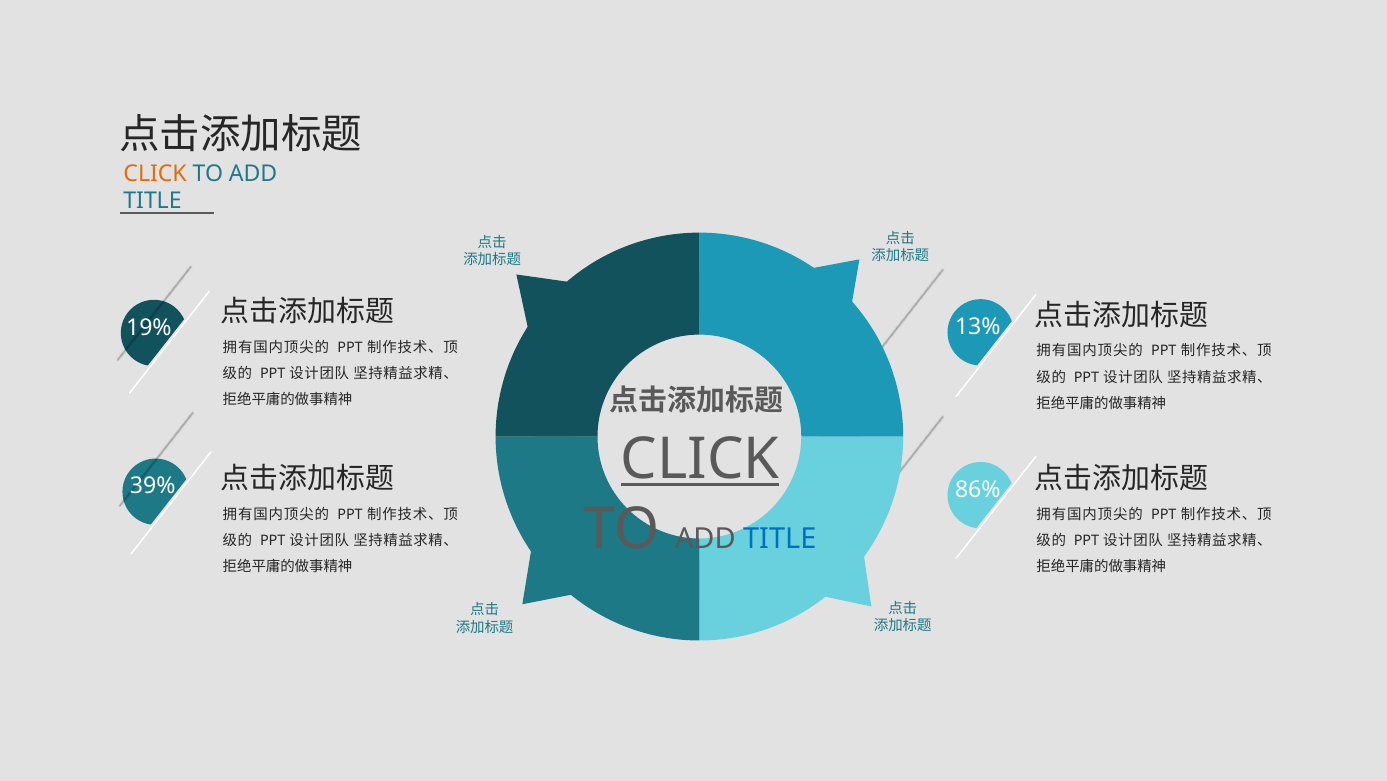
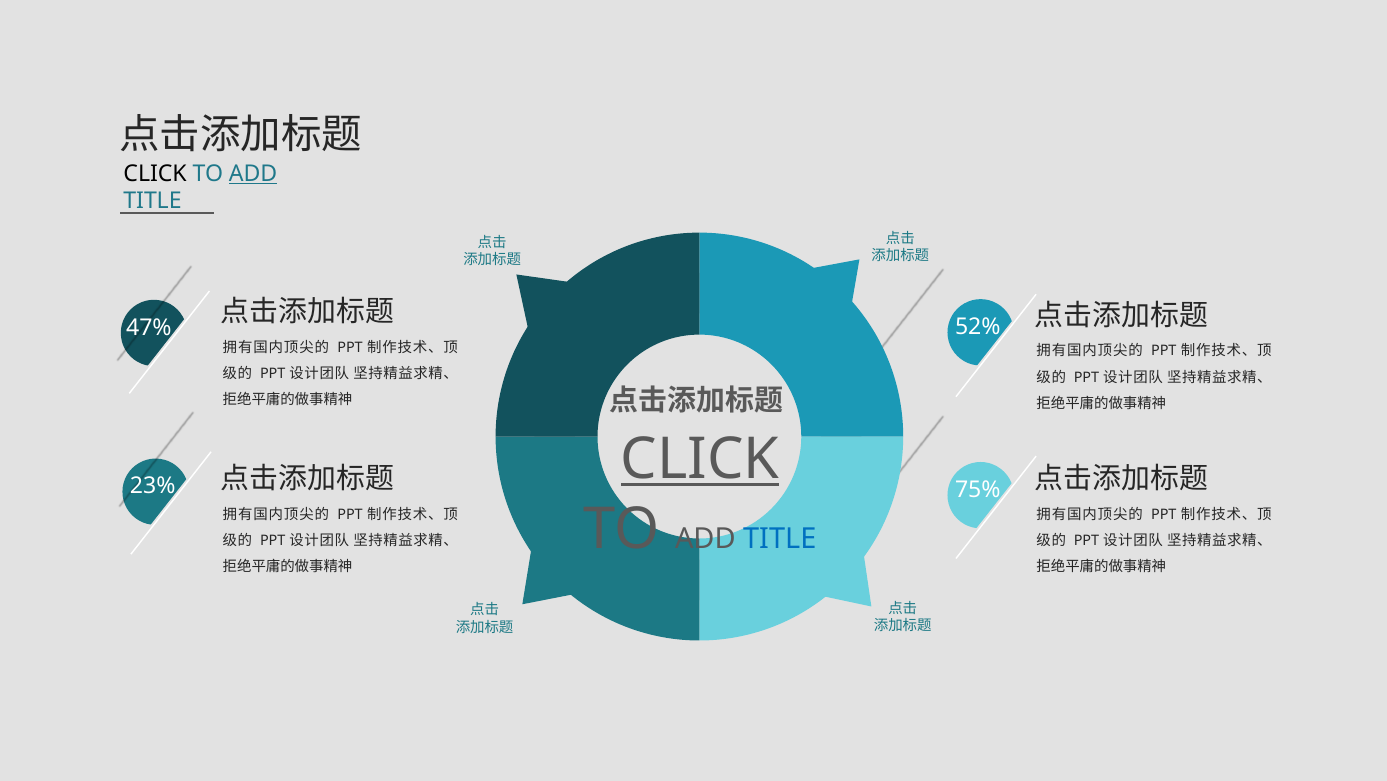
CLICK at (155, 173) colour: orange -> black
ADD at (253, 173) underline: none -> present
13%: 13% -> 52%
19%: 19% -> 47%
86%: 86% -> 75%
39%: 39% -> 23%
